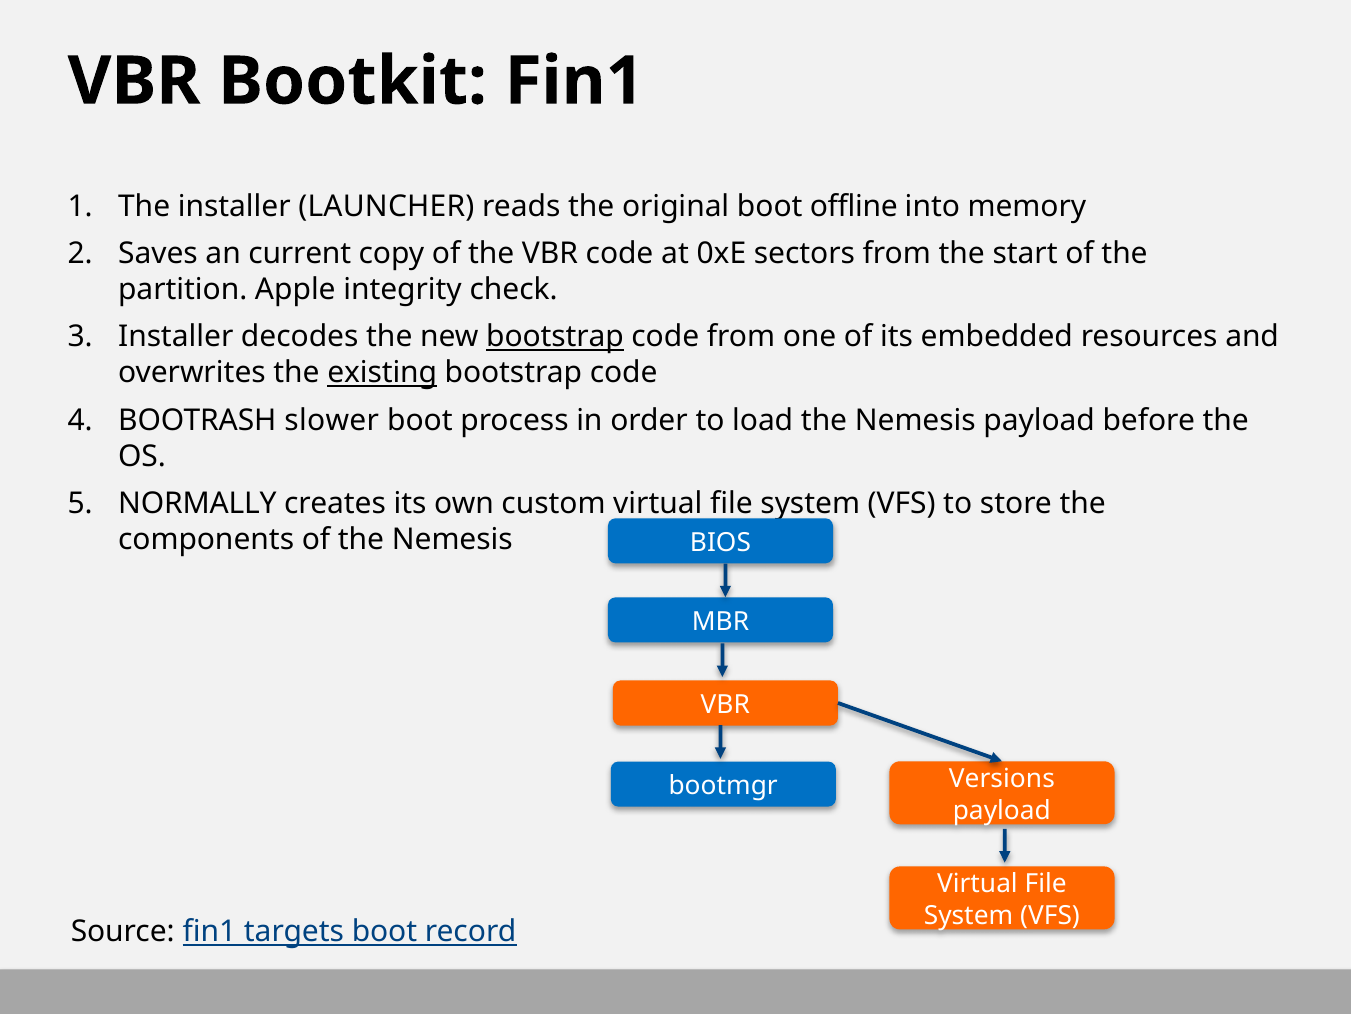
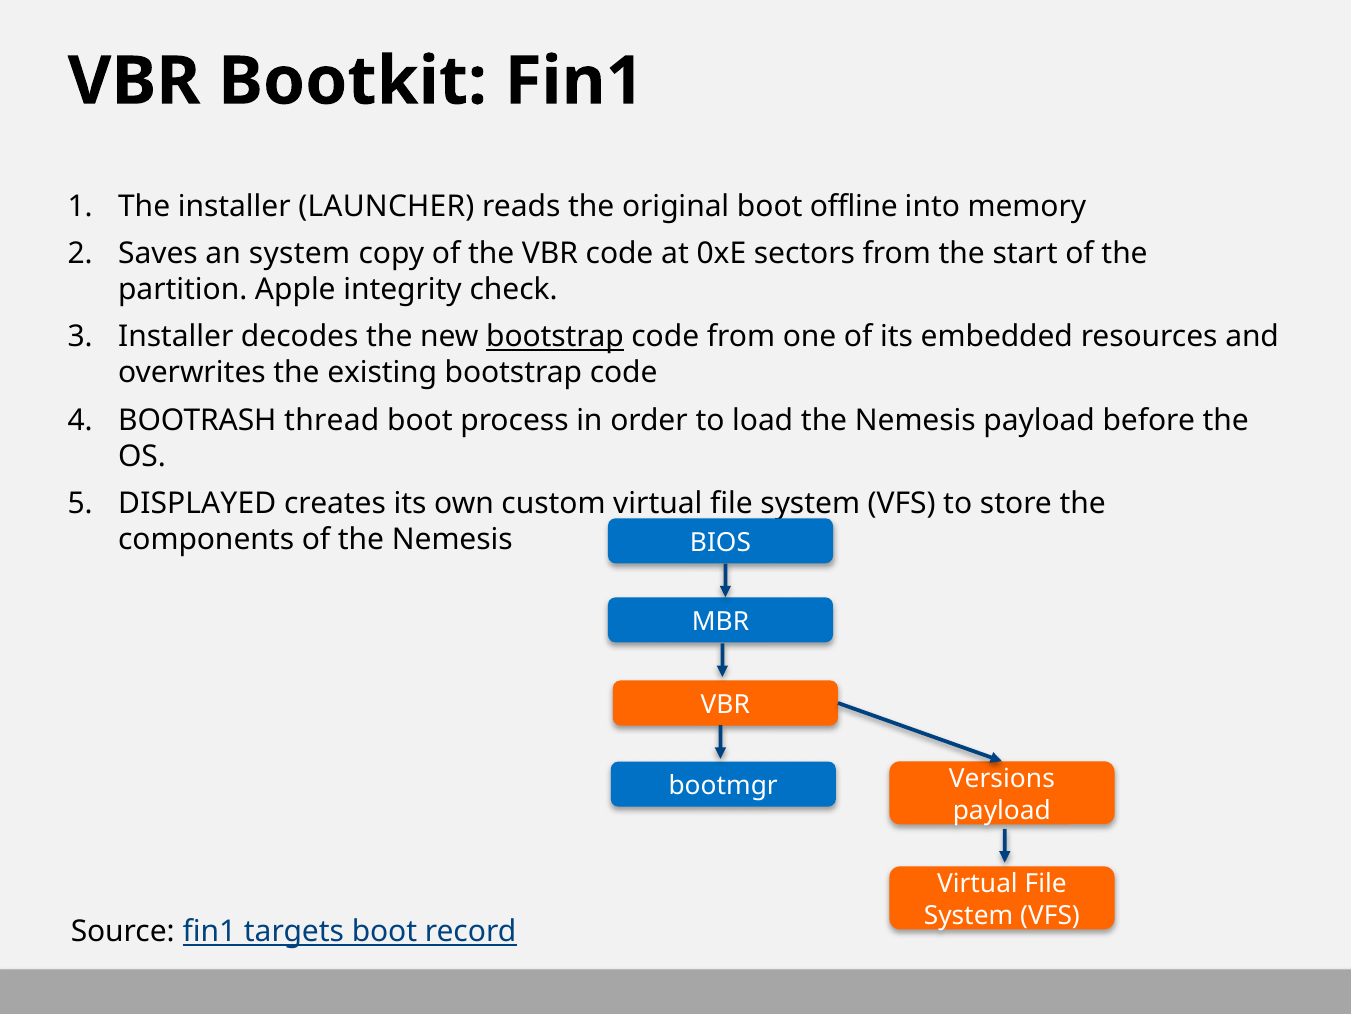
an current: current -> system
existing underline: present -> none
slower: slower -> thread
NORMALLY: NORMALLY -> DISPLAYED
